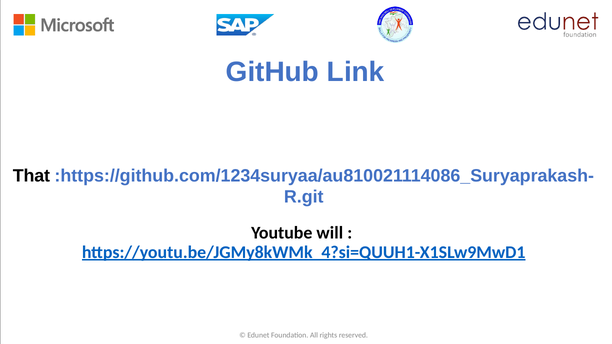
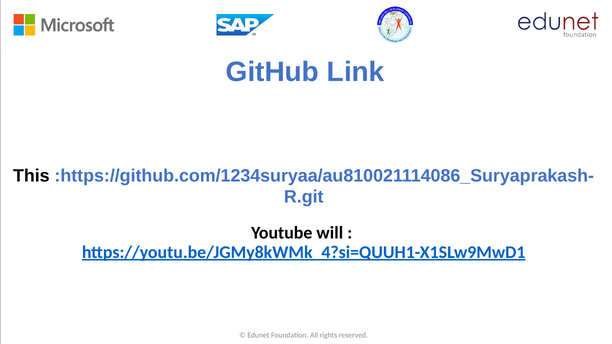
That: That -> This
